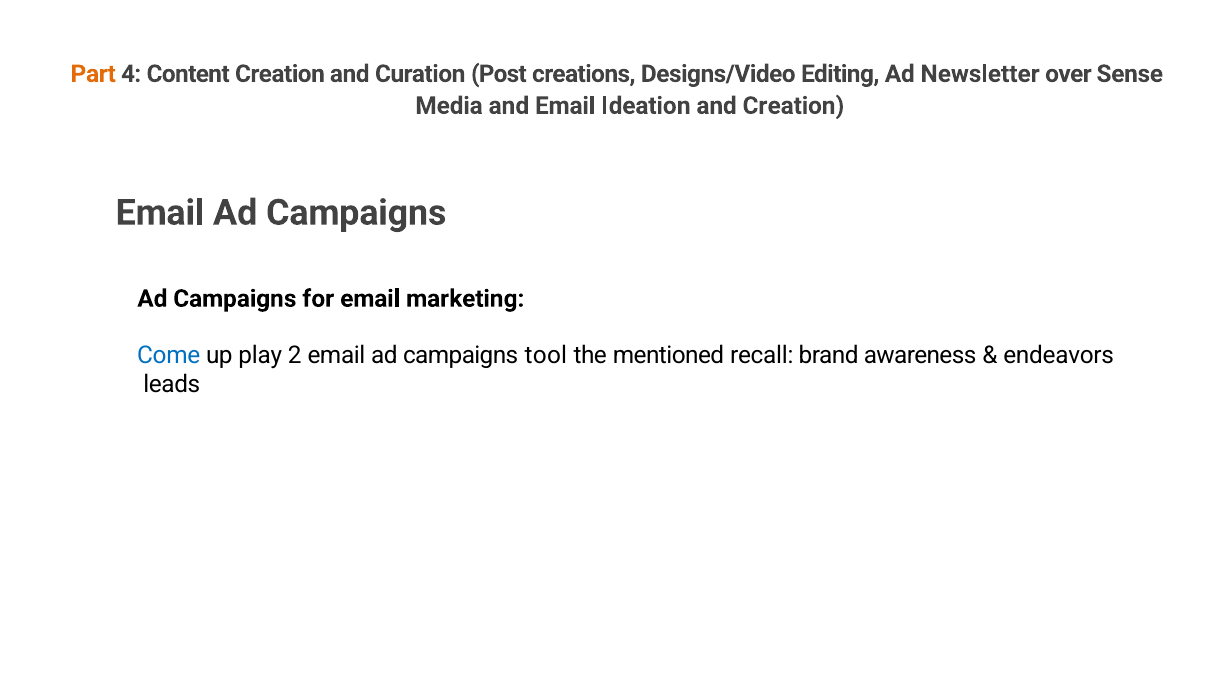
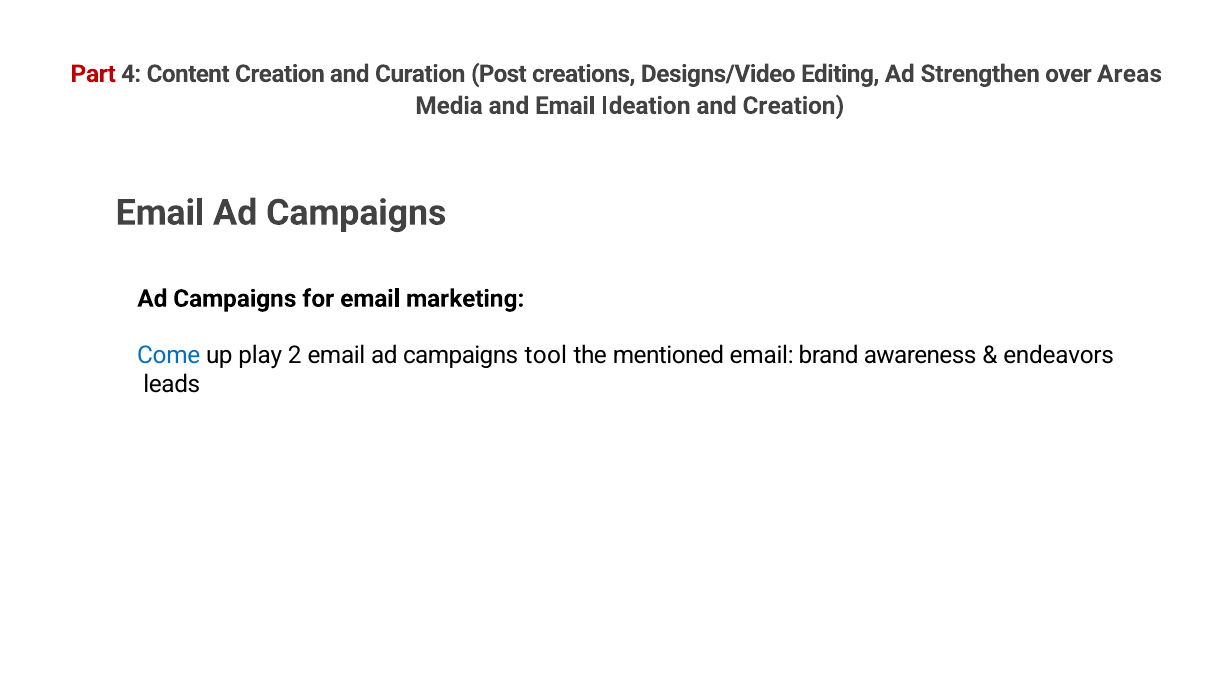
Part colour: orange -> red
Newsletter: Newsletter -> Strengthen
Sense: Sense -> Areas
mentioned recall: recall -> email
